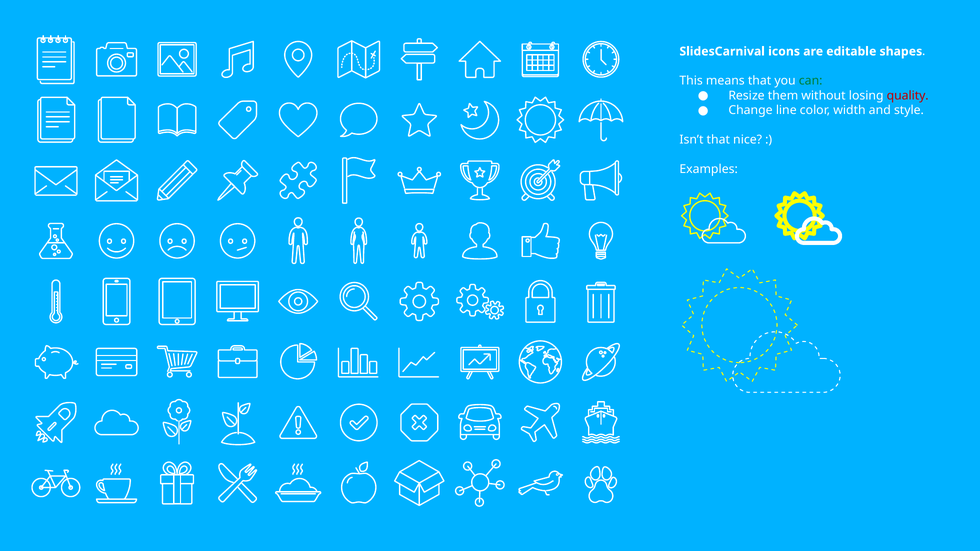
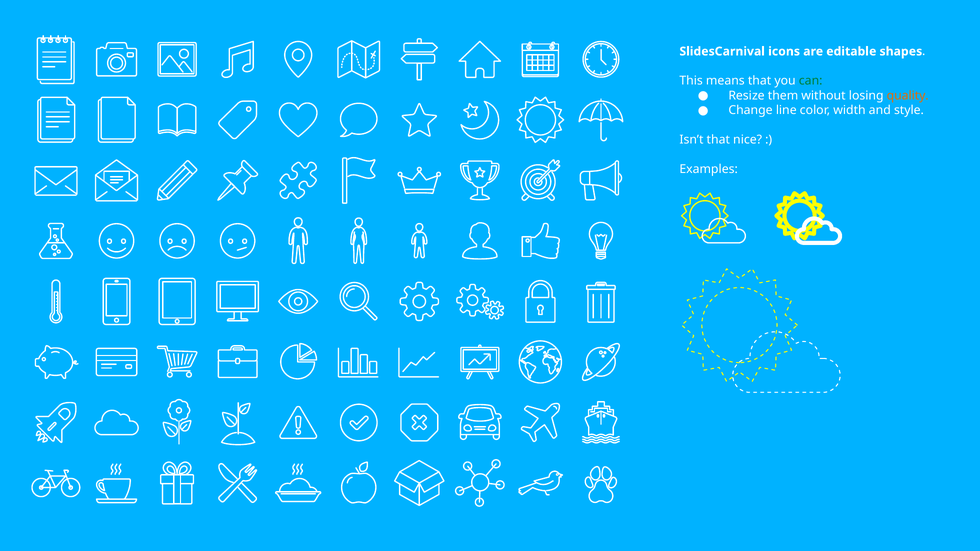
quality colour: red -> orange
